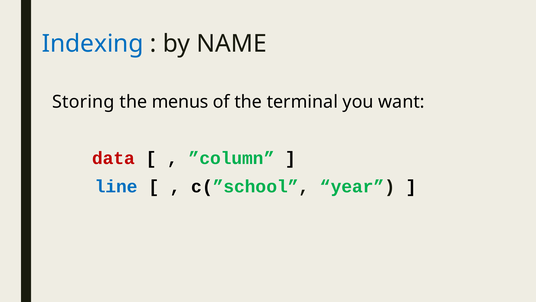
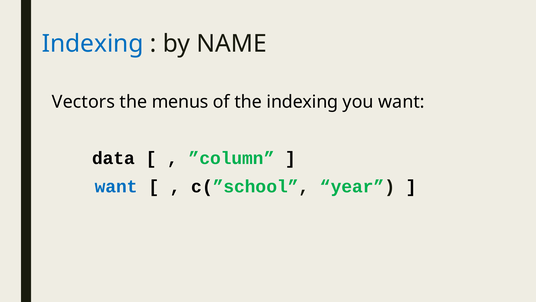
Storing: Storing -> Vectors
the terminal: terminal -> indexing
data colour: red -> black
line at (116, 186): line -> want
